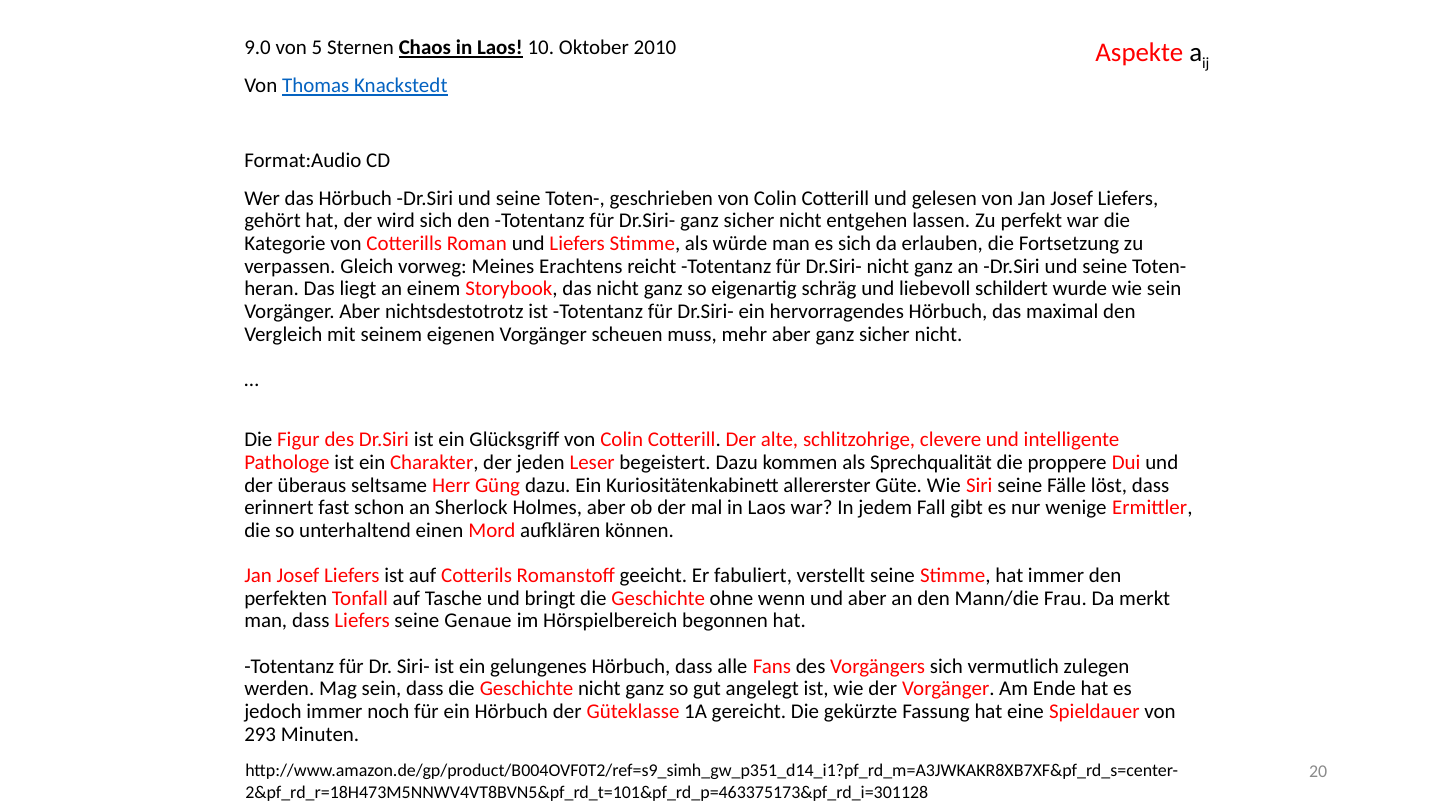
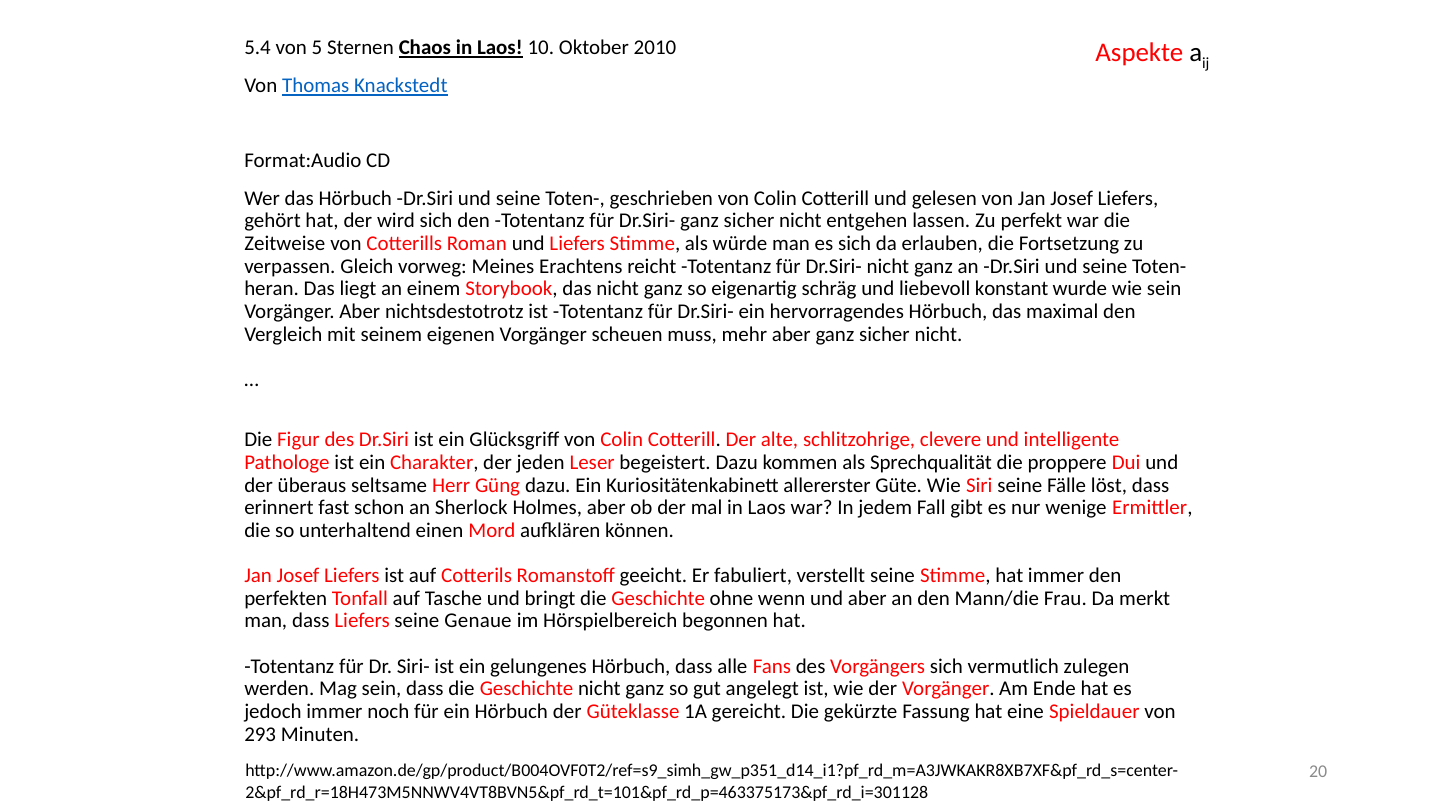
9.0: 9.0 -> 5.4
Kategorie: Kategorie -> Zeitweise
schildert: schildert -> konstant
